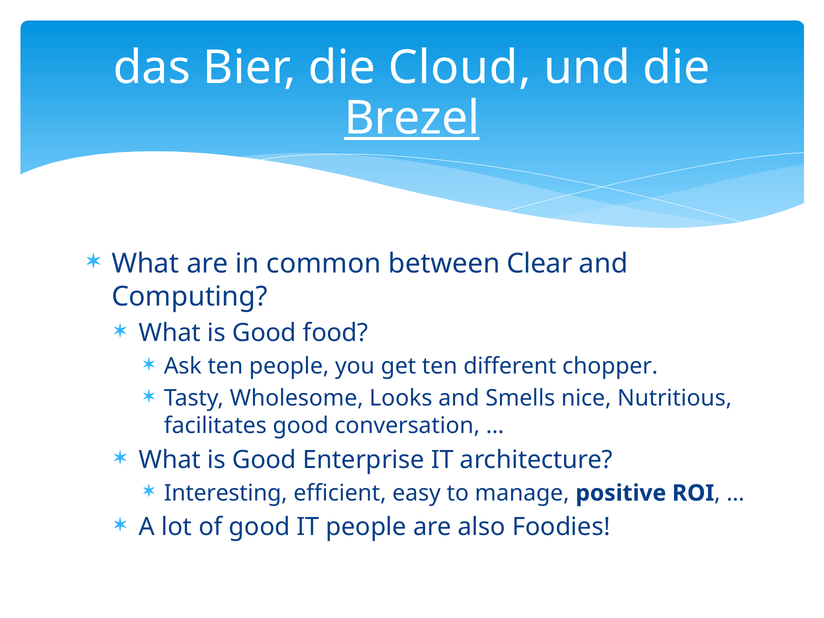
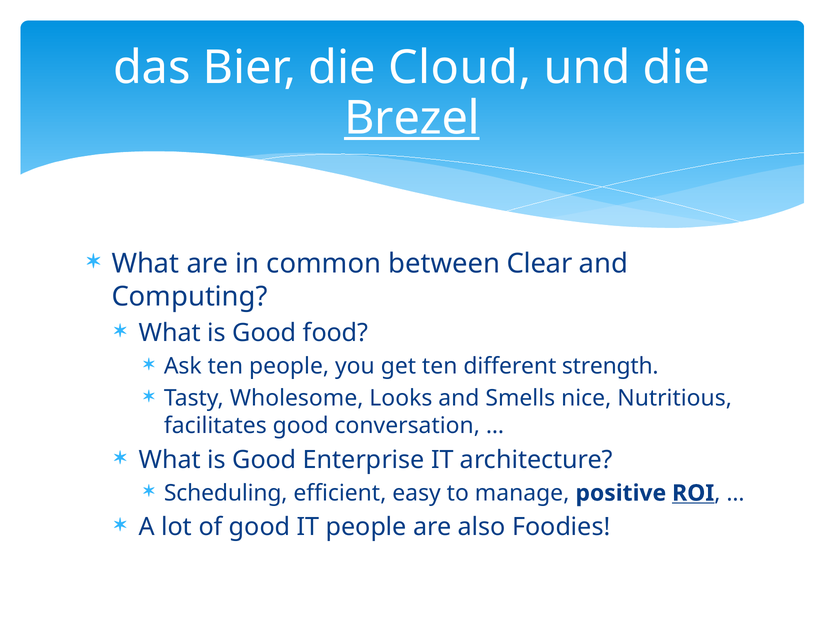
chopper: chopper -> strength
Interesting: Interesting -> Scheduling
ROI underline: none -> present
